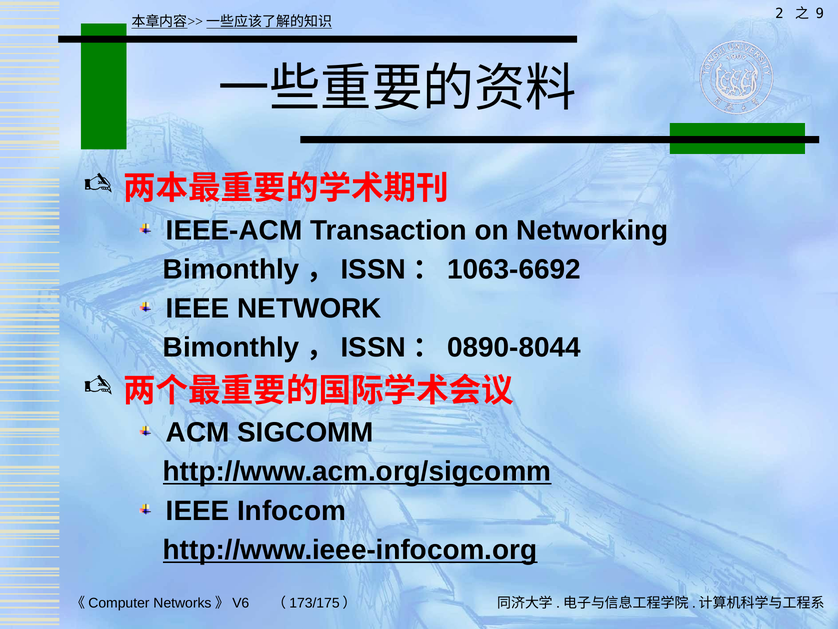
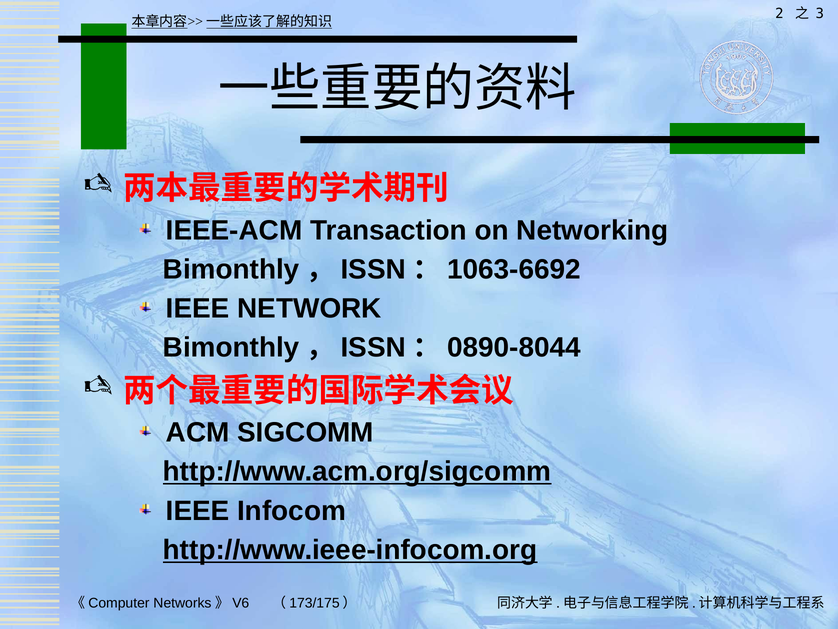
9: 9 -> 3
